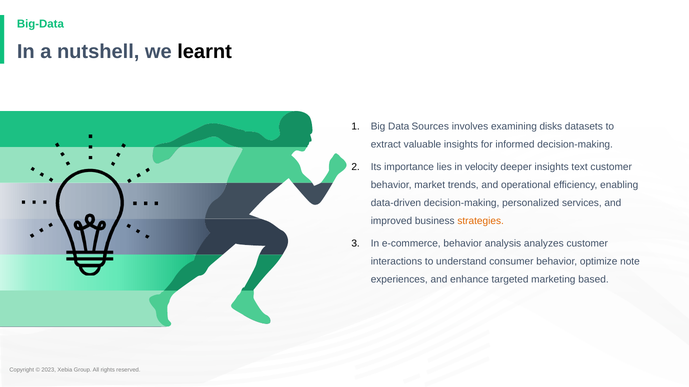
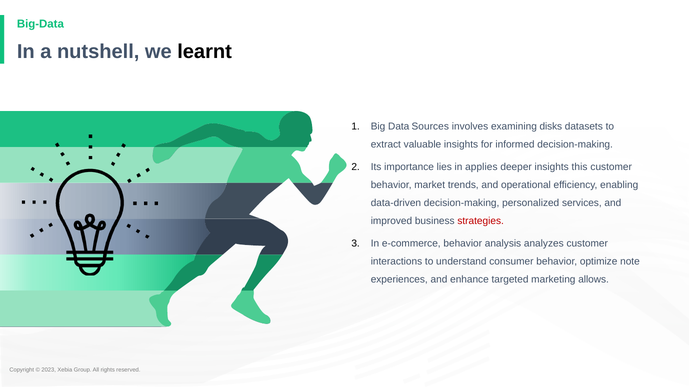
velocity: velocity -> applies
text: text -> this
strategies colour: orange -> red
based: based -> allows
